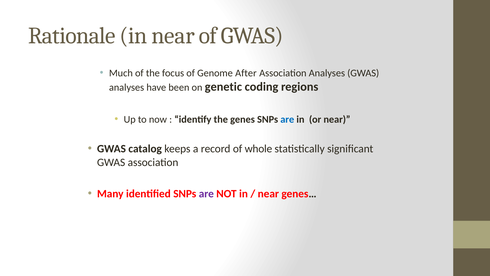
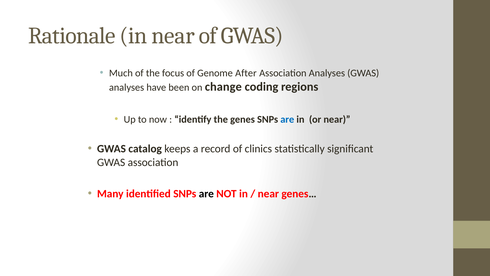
genetic: genetic -> change
whole: whole -> clinics
are at (206, 193) colour: purple -> black
